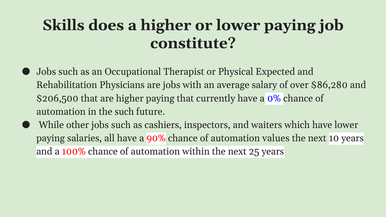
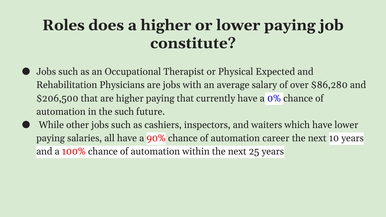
Skills: Skills -> Roles
values: values -> career
